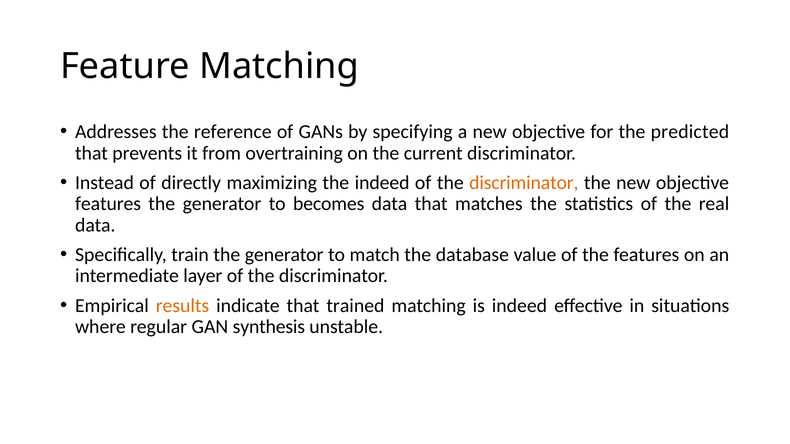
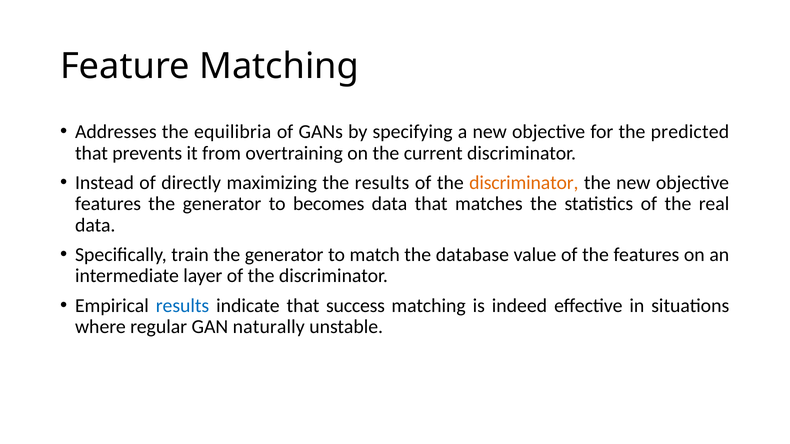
reference: reference -> equilibria
the indeed: indeed -> results
results at (182, 306) colour: orange -> blue
trained: trained -> success
synthesis: synthesis -> naturally
